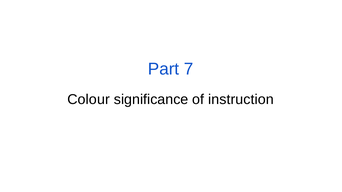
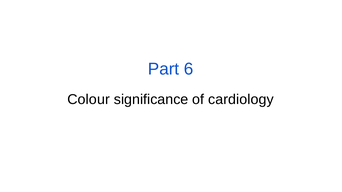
7: 7 -> 6
instruction: instruction -> cardiology
